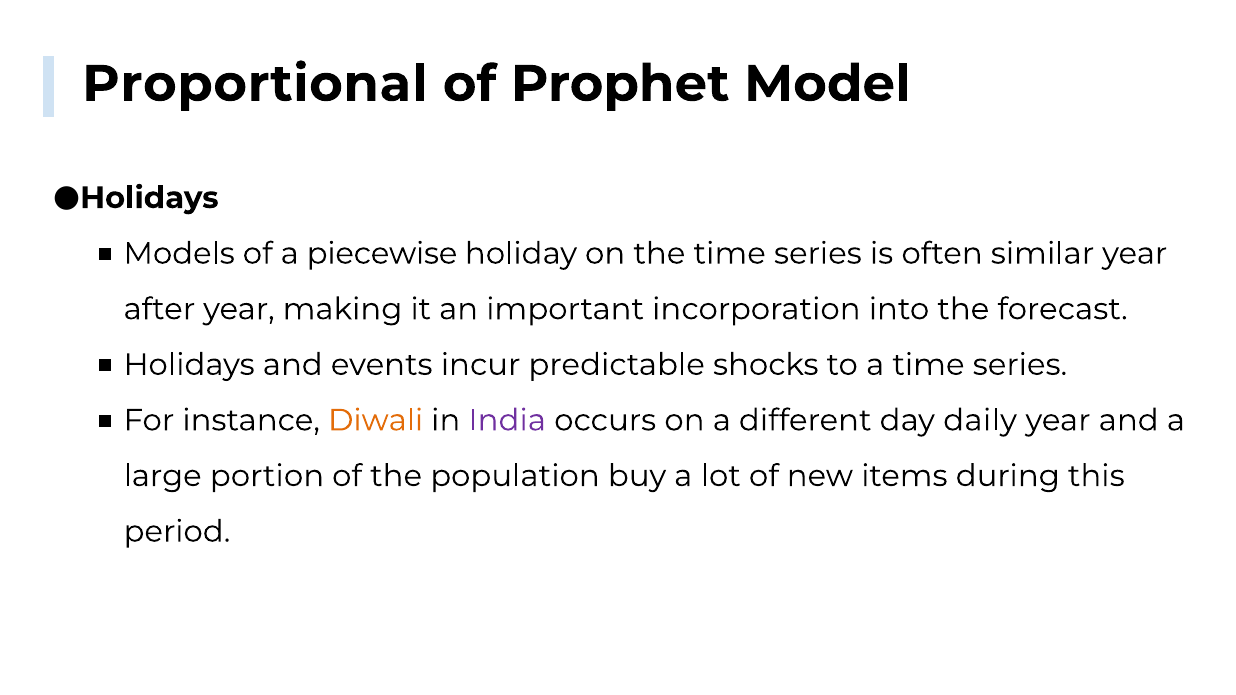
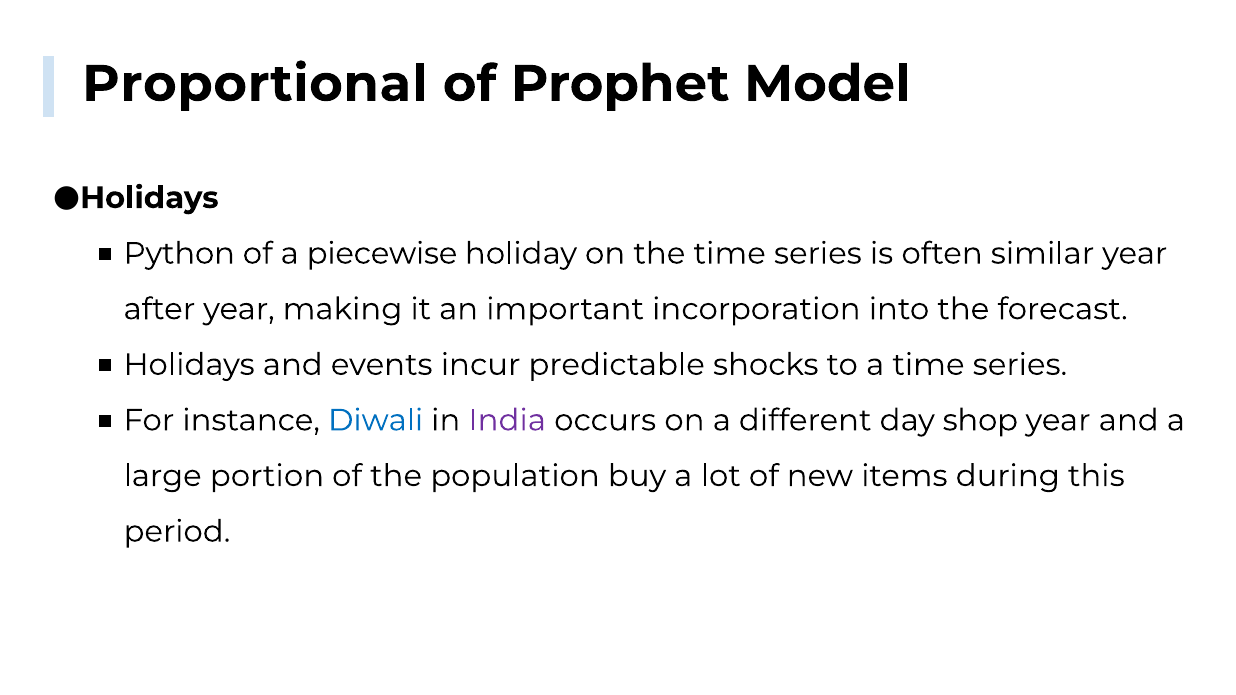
Models: Models -> Python
Diwali colour: orange -> blue
daily: daily -> shop
